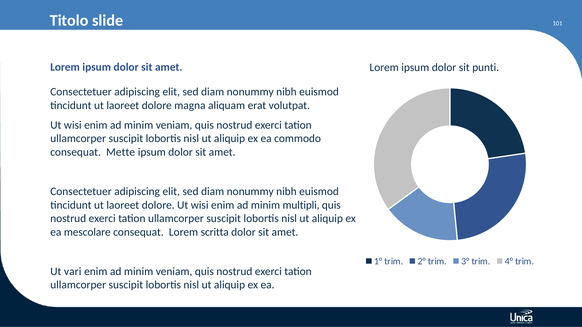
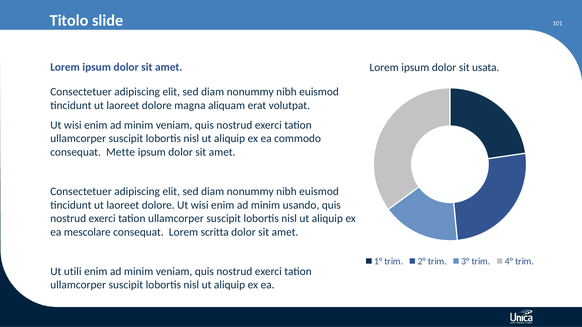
punti: punti -> usata
multipli: multipli -> usando
vari: vari -> utili
